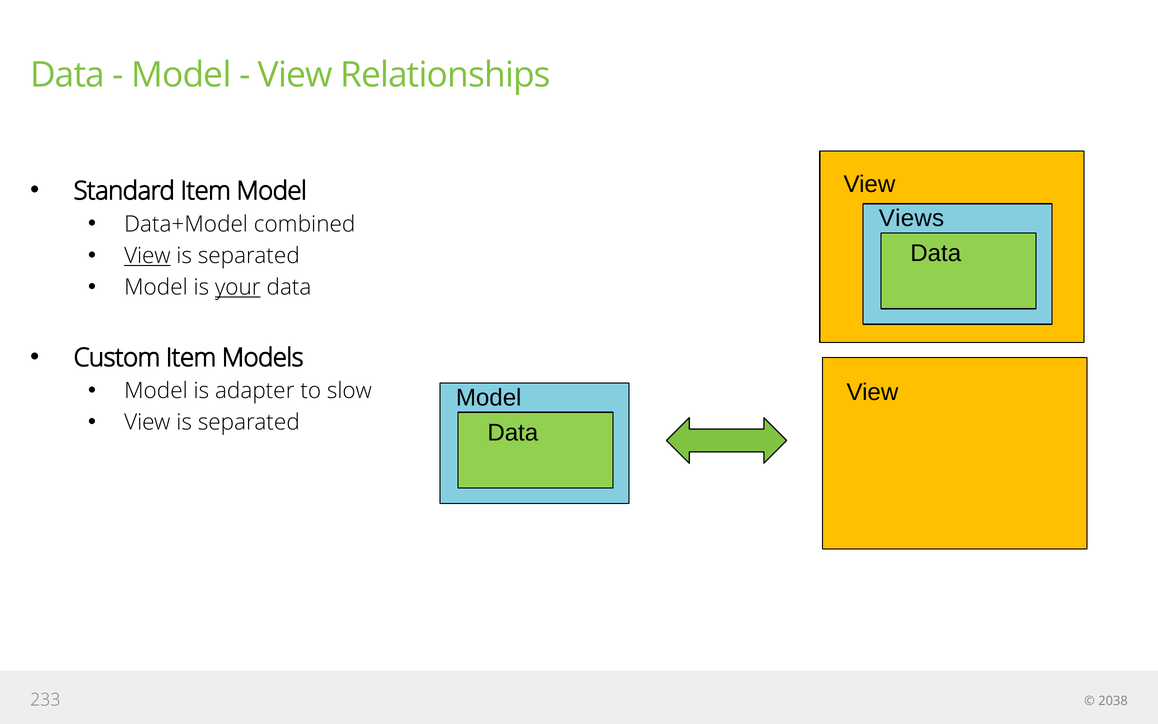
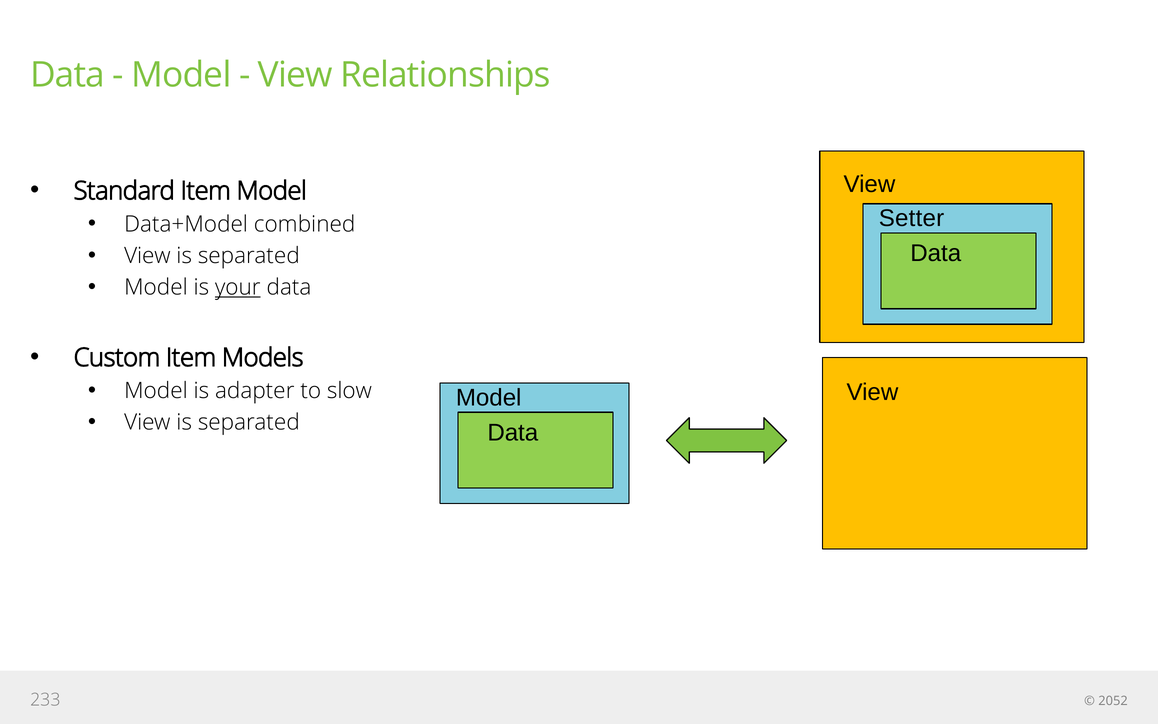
Views: Views -> Setter
View at (147, 256) underline: present -> none
2038: 2038 -> 2052
